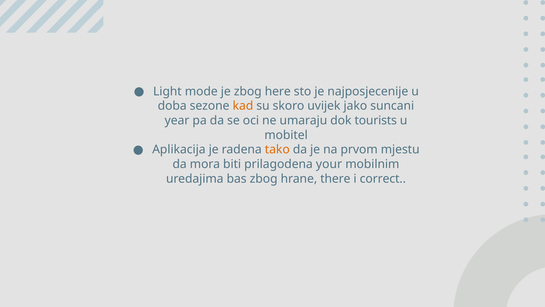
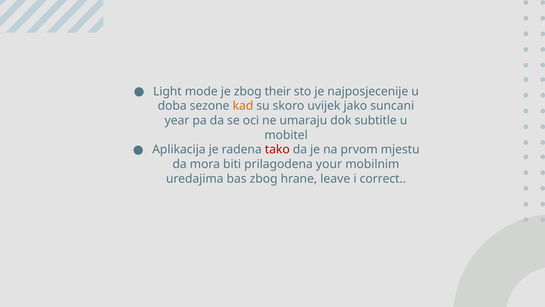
here: here -> their
tourists: tourists -> subtitle
tako colour: orange -> red
there: there -> leave
